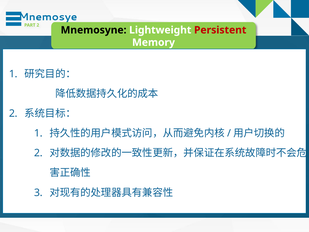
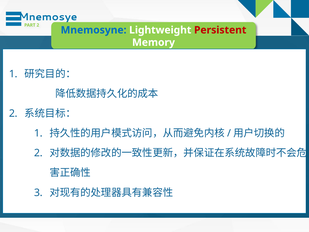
Mnemosyne colour: black -> blue
